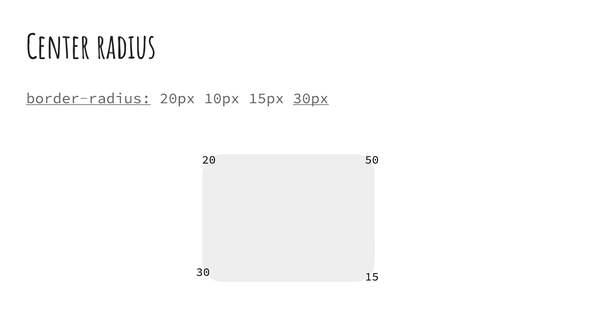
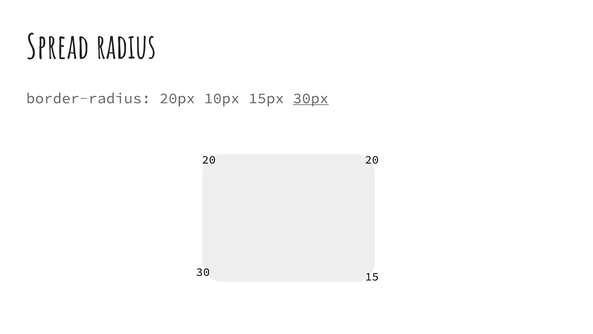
Center: Center -> Spread
border-radius underline: present -> none
20 50: 50 -> 20
